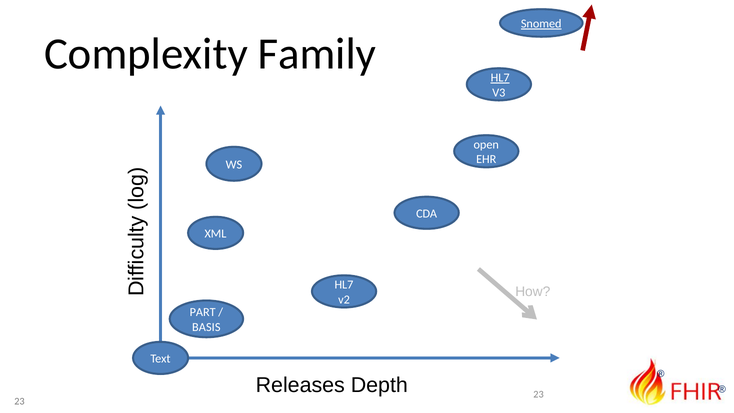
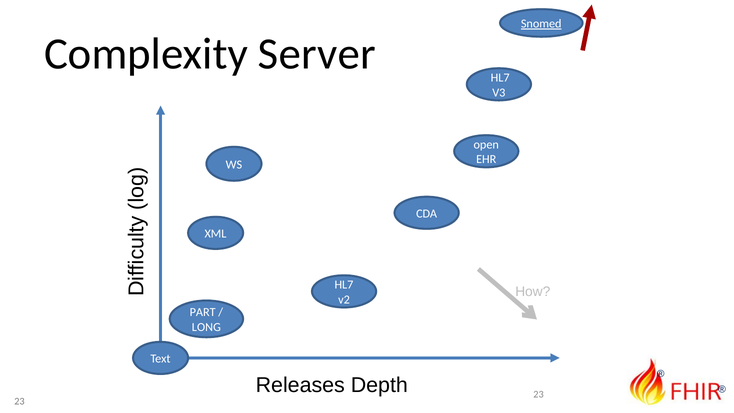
Family: Family -> Server
HL7 at (500, 78) underline: present -> none
BASIS: BASIS -> LONG
